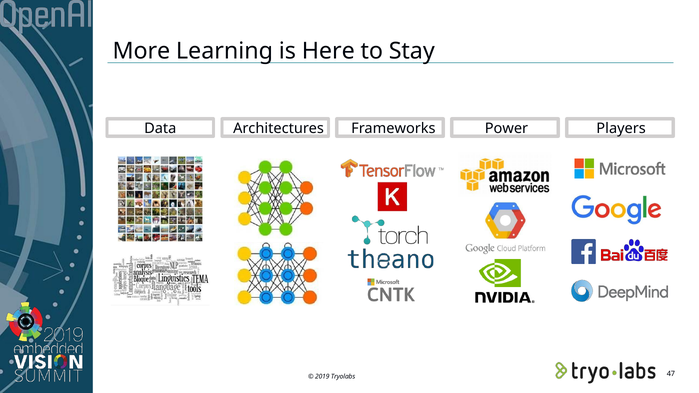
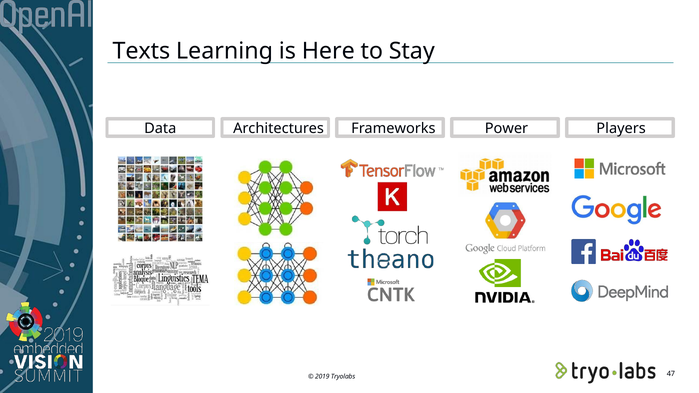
More: More -> Texts
